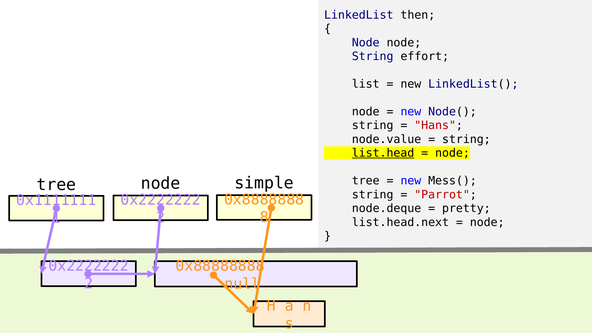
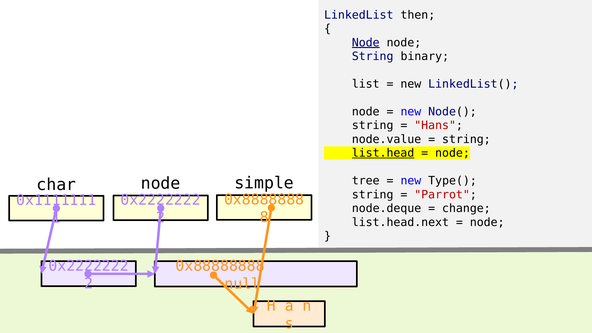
Node at (366, 43) underline: none -> present
effort: effort -> binary
Mess(: Mess( -> Type(
tree at (56, 185): tree -> char
pretty: pretty -> change
